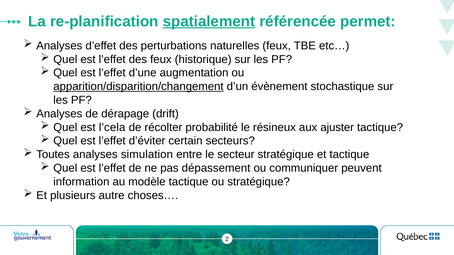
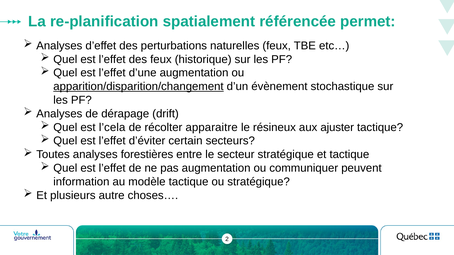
spatialement underline: present -> none
probabilité: probabilité -> apparaitre
simulation: simulation -> forestières
pas dépassement: dépassement -> augmentation
